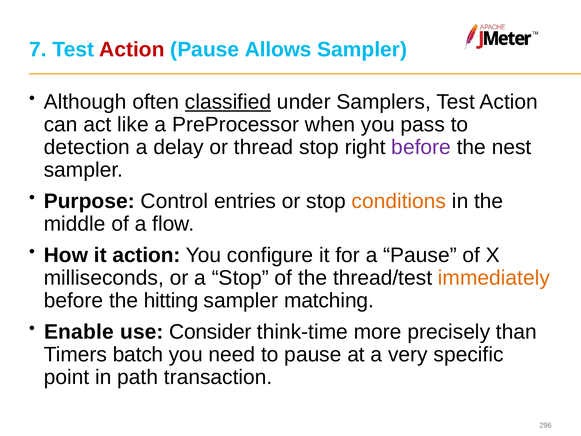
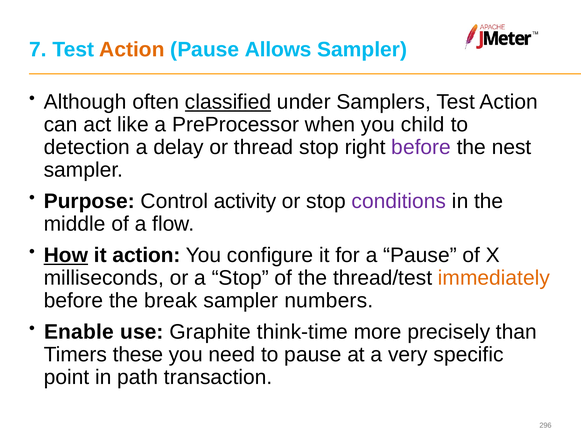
Action at (132, 50) colour: red -> orange
pass: pass -> child
entries: entries -> activity
conditions colour: orange -> purple
How underline: none -> present
hitting: hitting -> break
matching: matching -> numbers
Consider: Consider -> Graphite
batch: batch -> these
